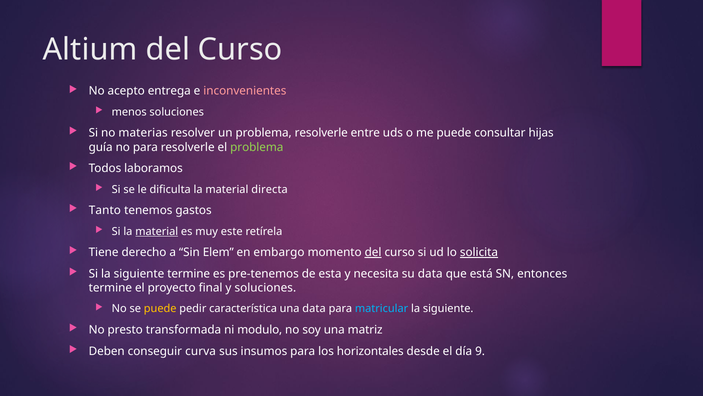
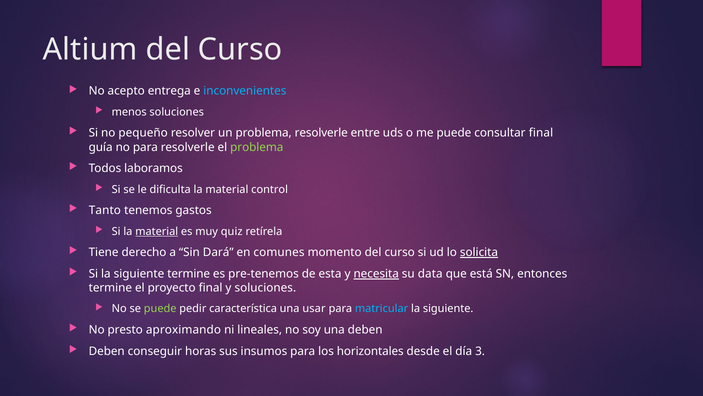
inconvenientes colour: pink -> light blue
materias: materias -> pequeño
consultar hijas: hijas -> final
directa: directa -> control
este: este -> quiz
Elem: Elem -> Dará
embargo: embargo -> comunes
del at (373, 252) underline: present -> none
necesita underline: none -> present
puede at (160, 308) colour: yellow -> light green
una data: data -> usar
transformada: transformada -> aproximando
modulo: modulo -> lineales
una matriz: matriz -> deben
curva: curva -> horas
9: 9 -> 3
